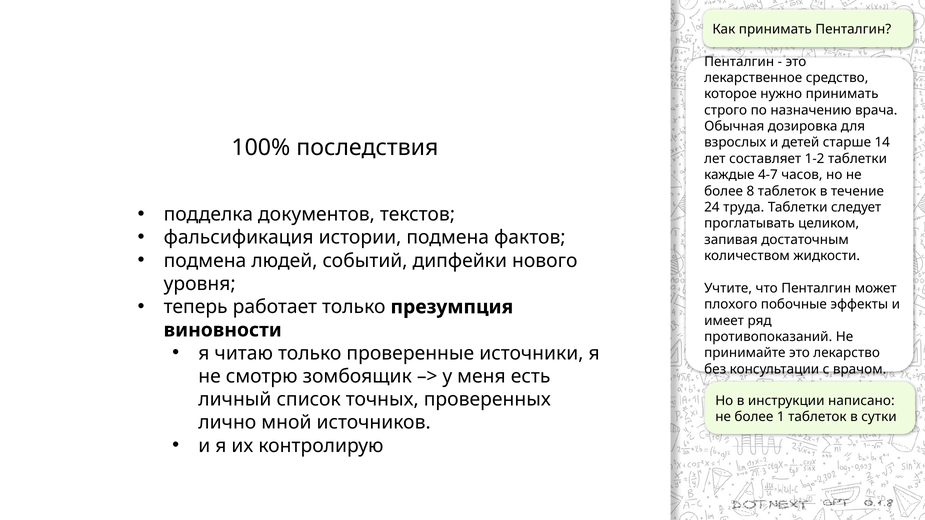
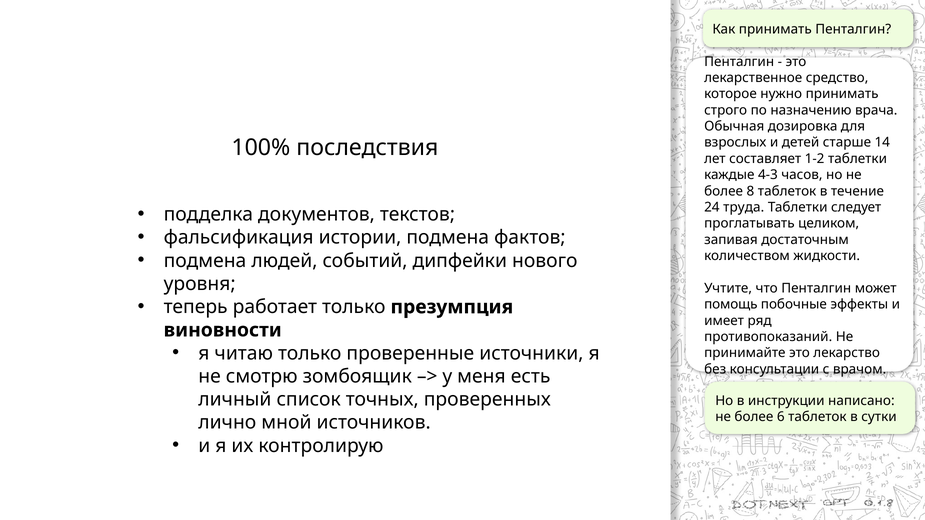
4-7: 4-7 -> 4-3
плохого: плохого -> помощь
1: 1 -> 6
